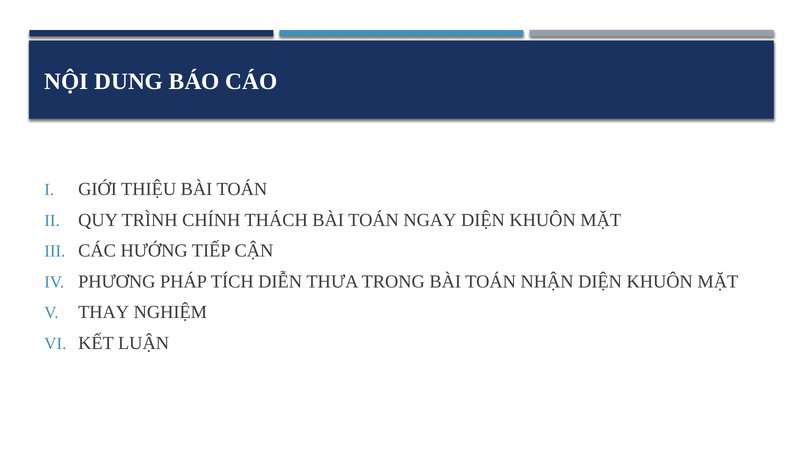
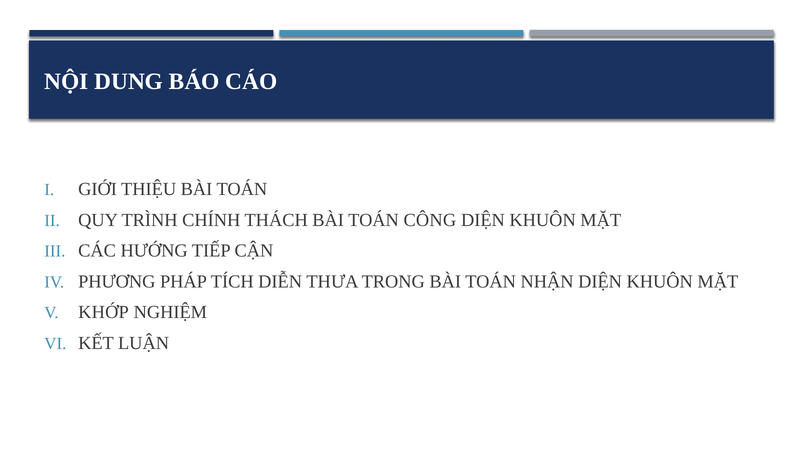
NGAY: NGAY -> CÔNG
THAY: THAY -> KHỚP
